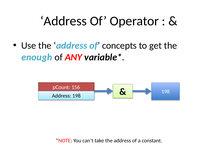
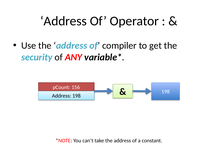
concepts: concepts -> compiler
enough: enough -> security
